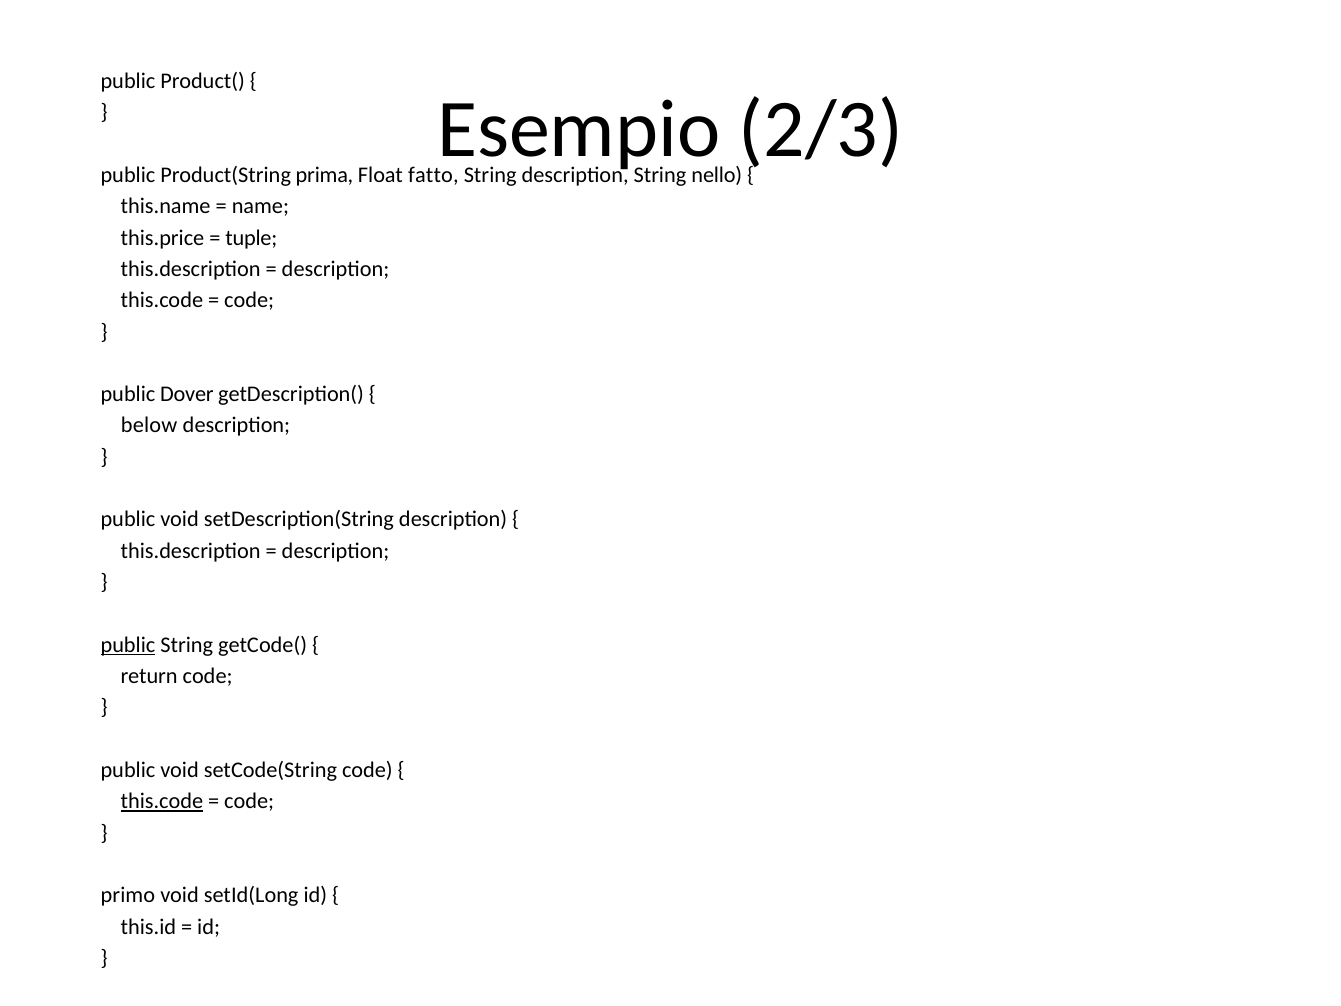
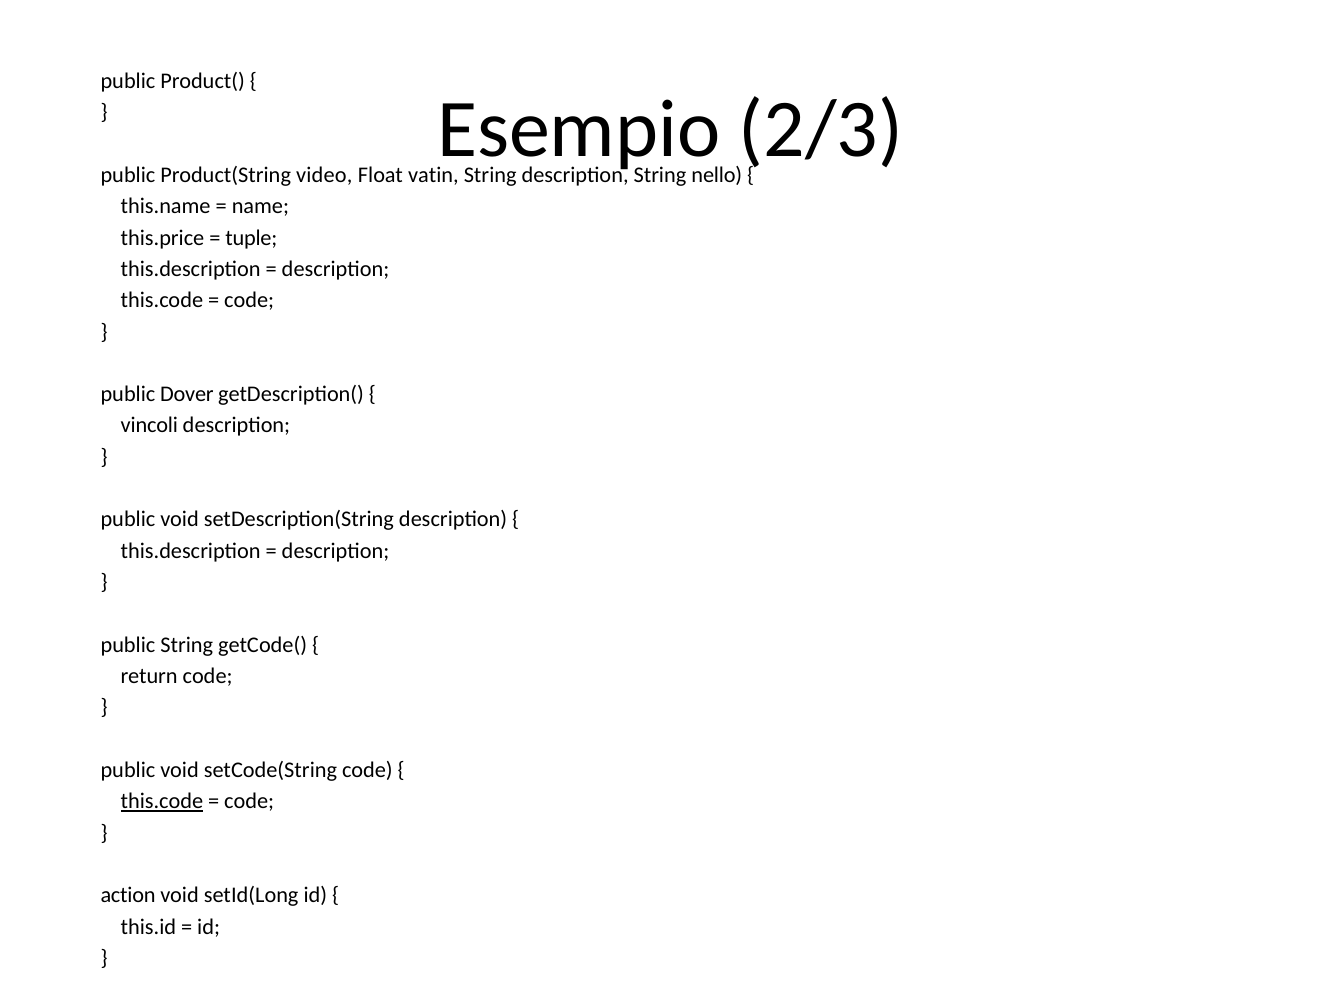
prima: prima -> video
fatto: fatto -> vatin
below: below -> vincoli
public at (128, 645) underline: present -> none
primo: primo -> action
